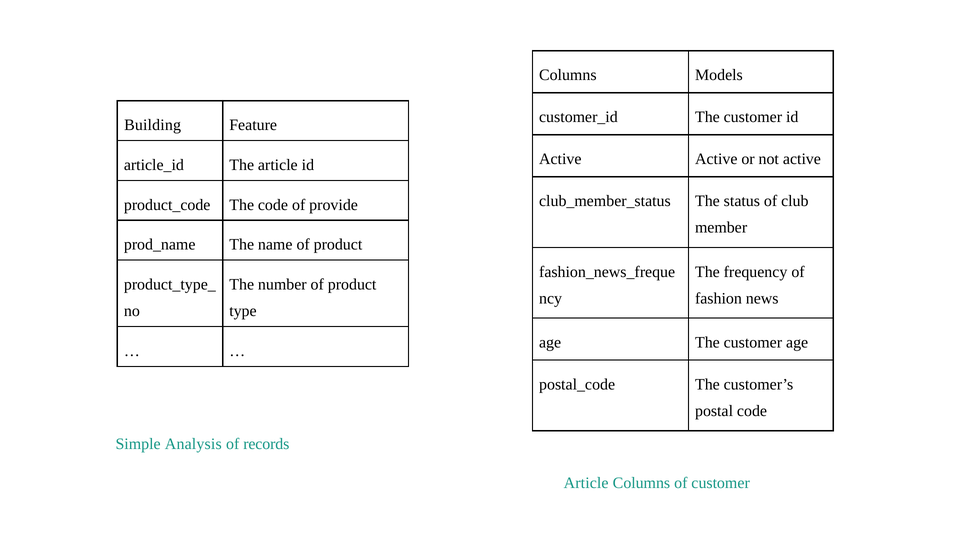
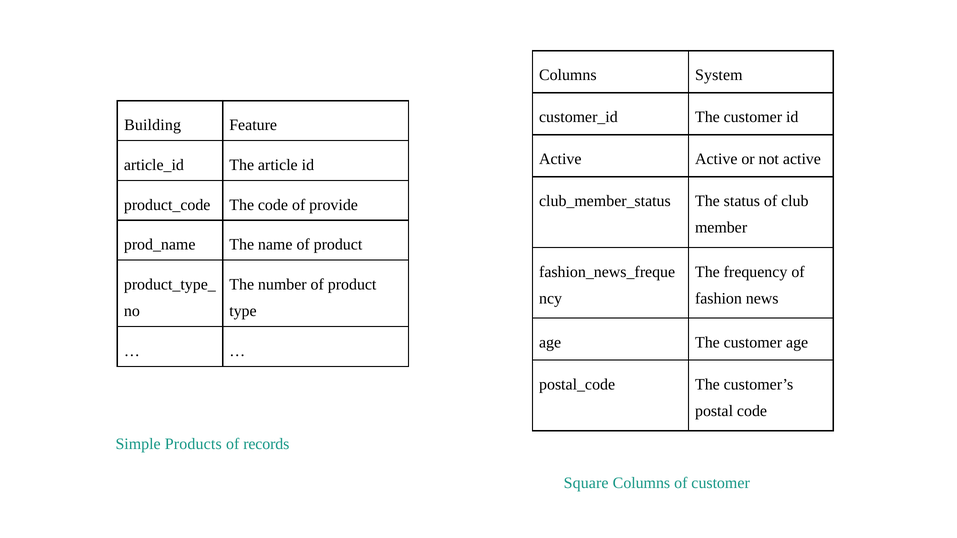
Models: Models -> System
Analysis: Analysis -> Products
Article at (586, 483): Article -> Square
